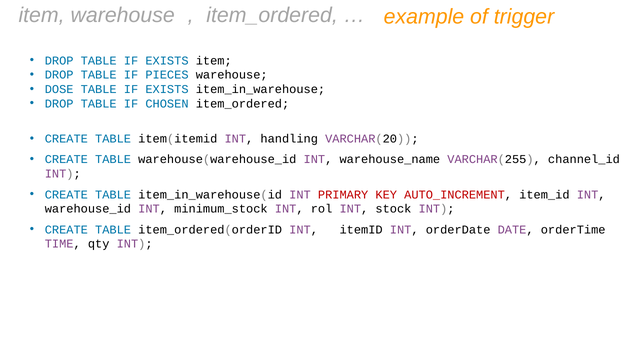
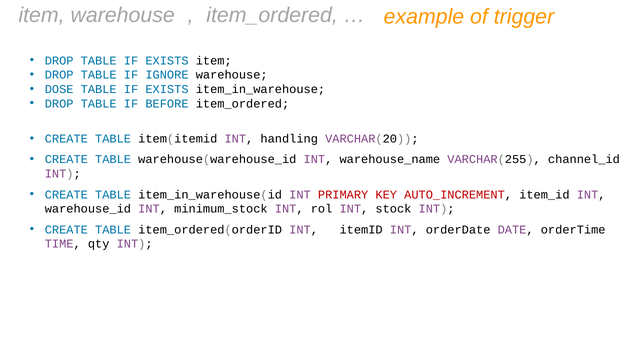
PIECES: PIECES -> IGNORE
CHOSEN: CHOSEN -> BEFORE
